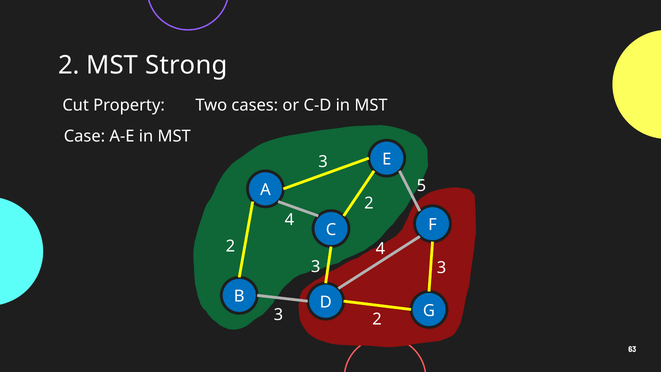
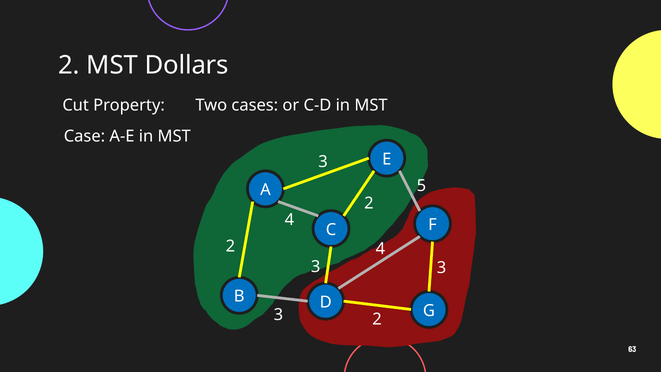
Strong: Strong -> Dollars
